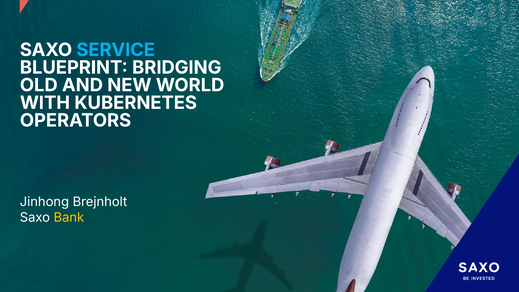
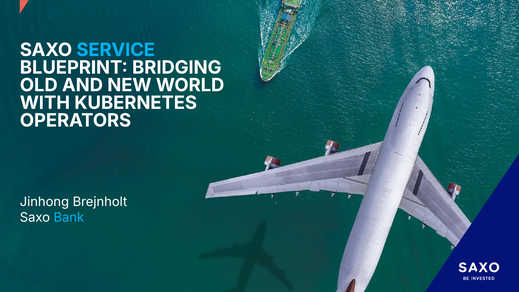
Bank colour: yellow -> light blue
